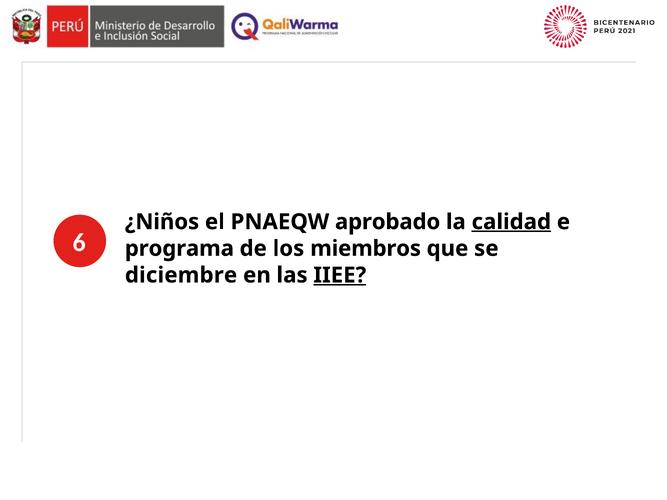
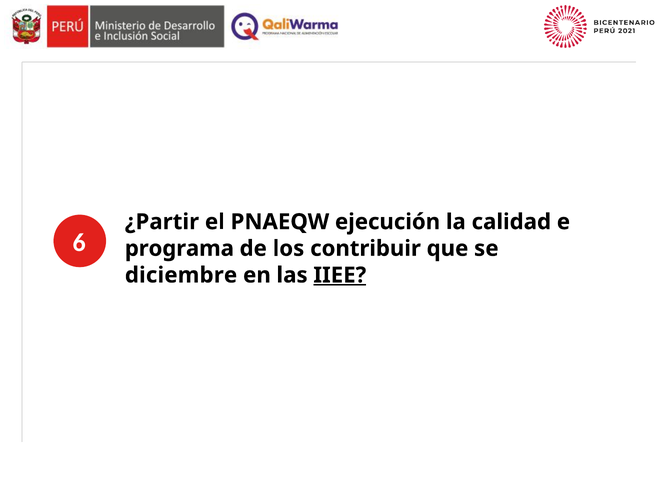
¿Niños: ¿Niños -> ¿Partir
aprobado: aprobado -> ejecución
calidad underline: present -> none
miembros: miembros -> contribuir
